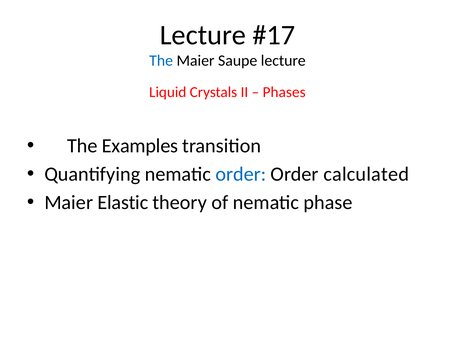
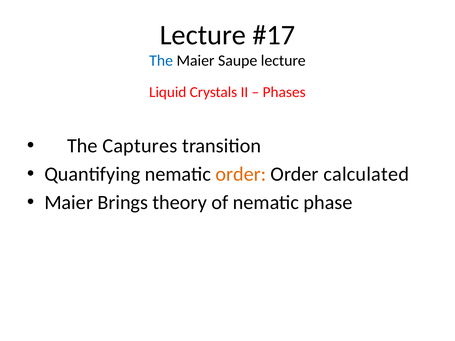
Examples: Examples -> Captures
order at (241, 174) colour: blue -> orange
Elastic: Elastic -> Brings
